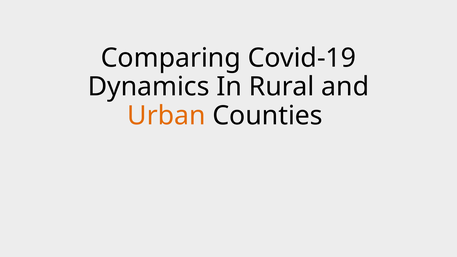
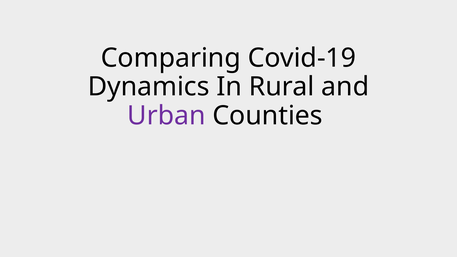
Urban colour: orange -> purple
